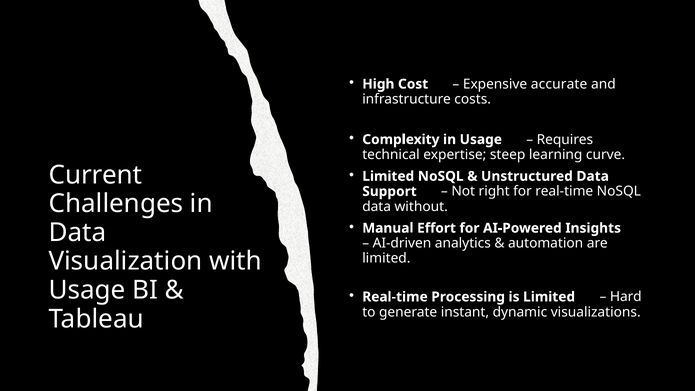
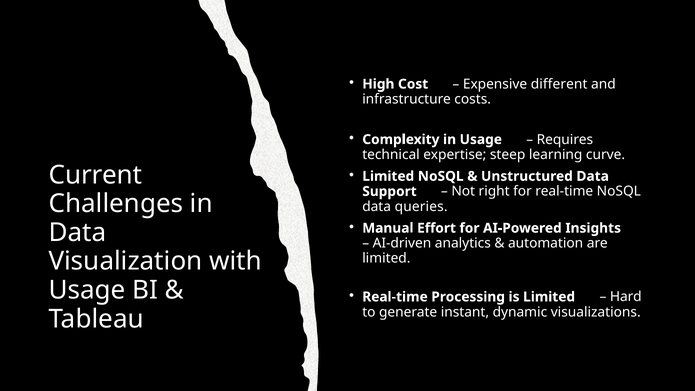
accurate: accurate -> different
without: without -> queries
